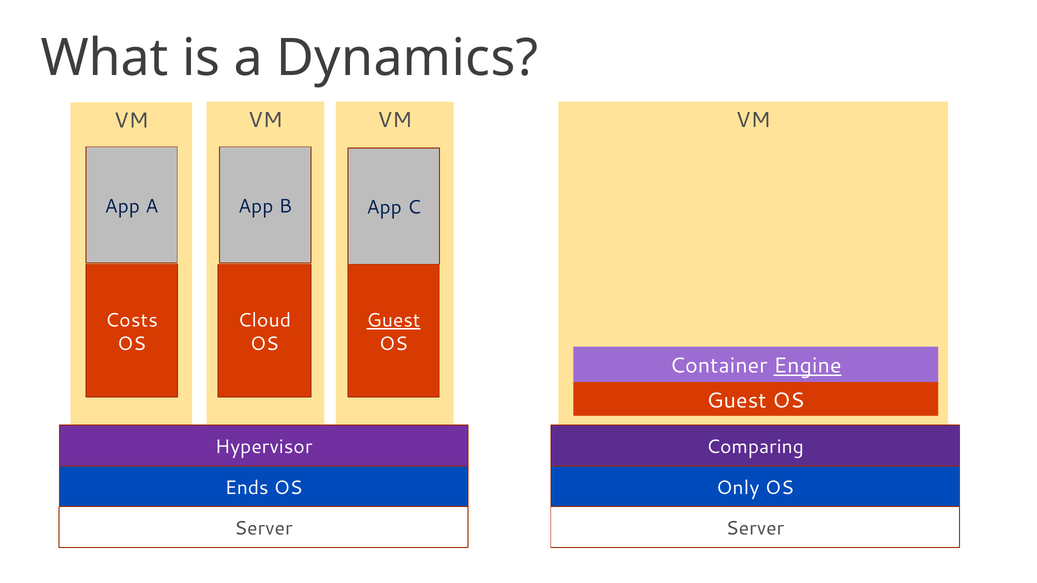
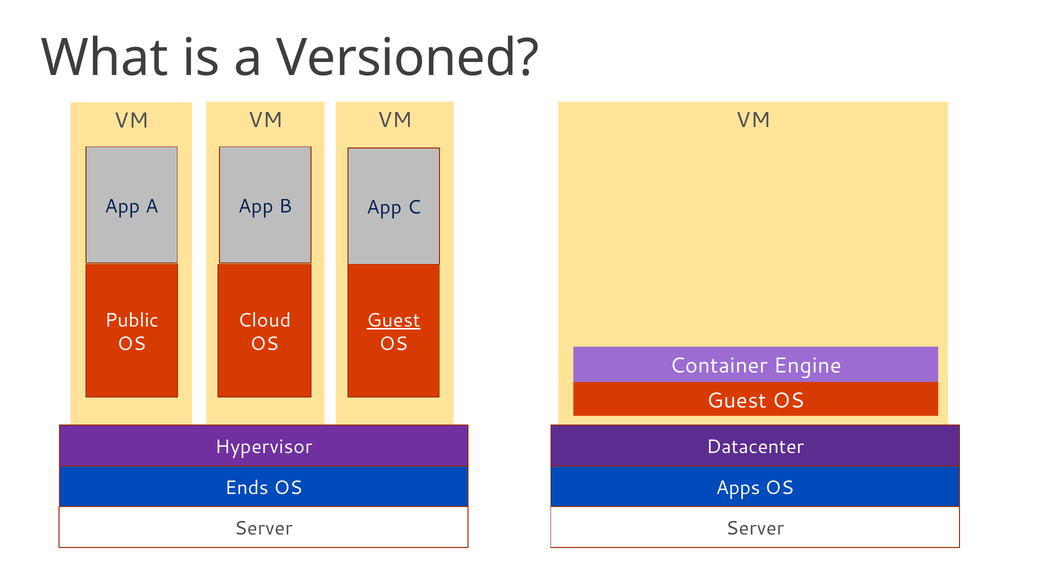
Dynamics: Dynamics -> Versioned
Costs: Costs -> Public
Engine underline: present -> none
Comparing: Comparing -> Datacenter
Only: Only -> Apps
